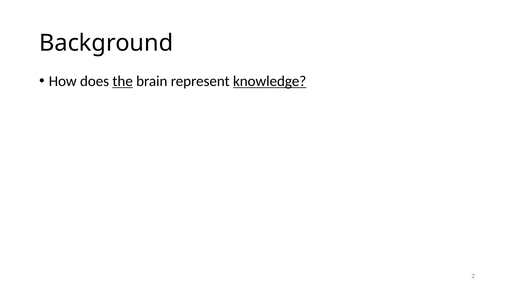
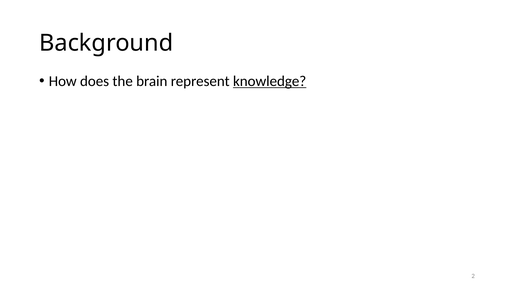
the underline: present -> none
